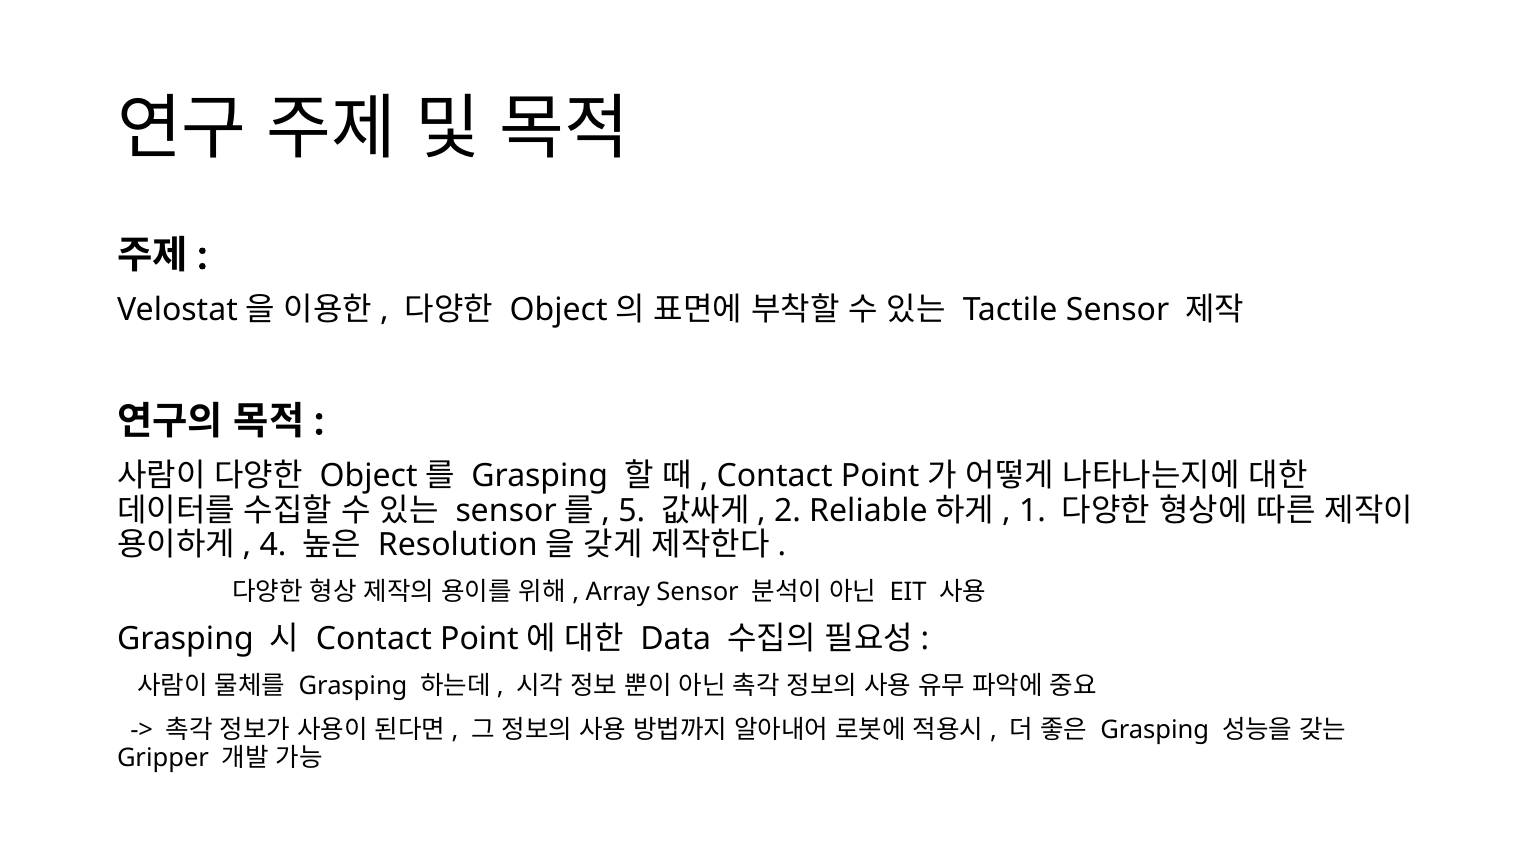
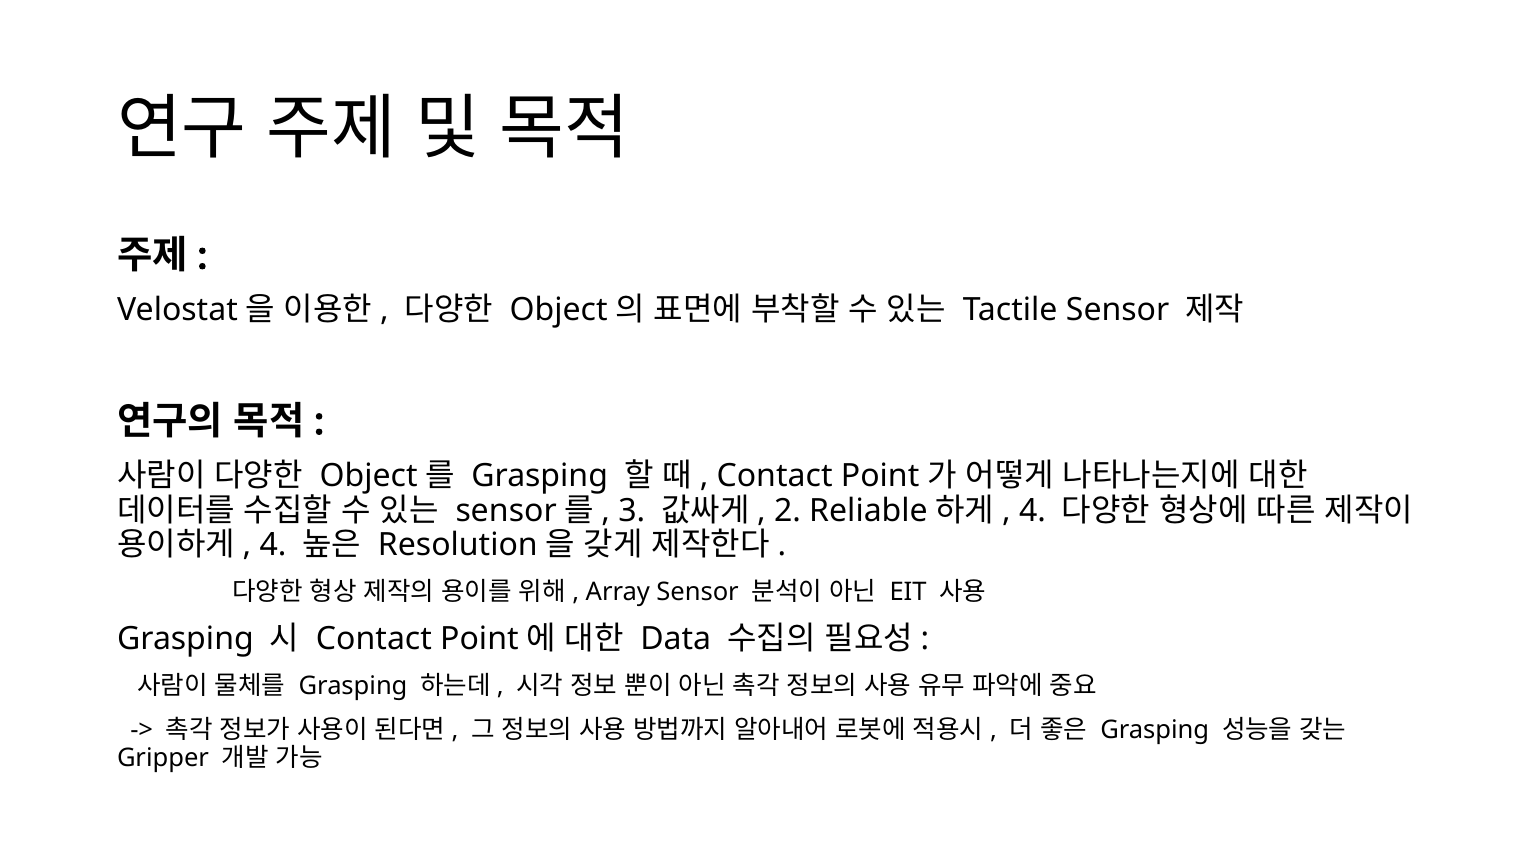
5: 5 -> 3
1 at (1032, 511): 1 -> 4
